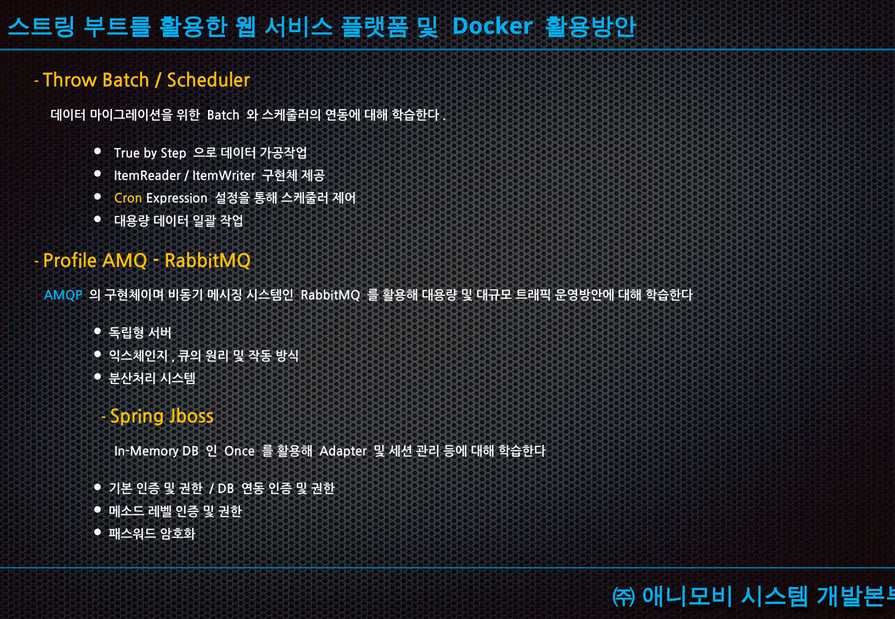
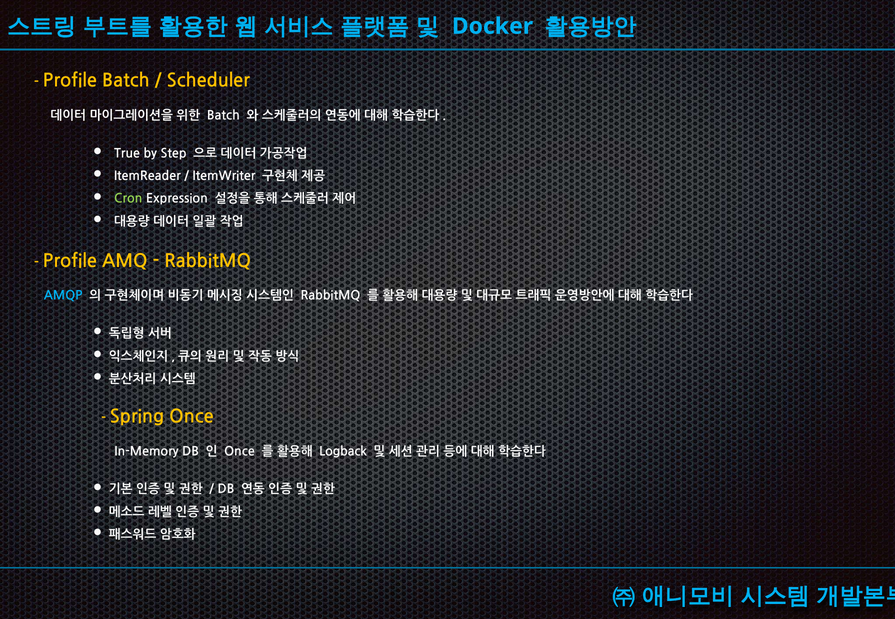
Throw at (70, 81): Throw -> Profile
Cron colour: yellow -> light green
Spring Jboss: Jboss -> Once
Adapter: Adapter -> Logback
